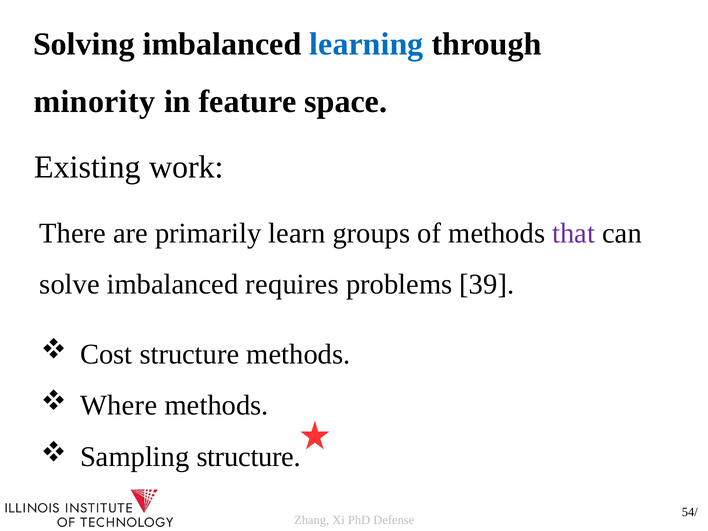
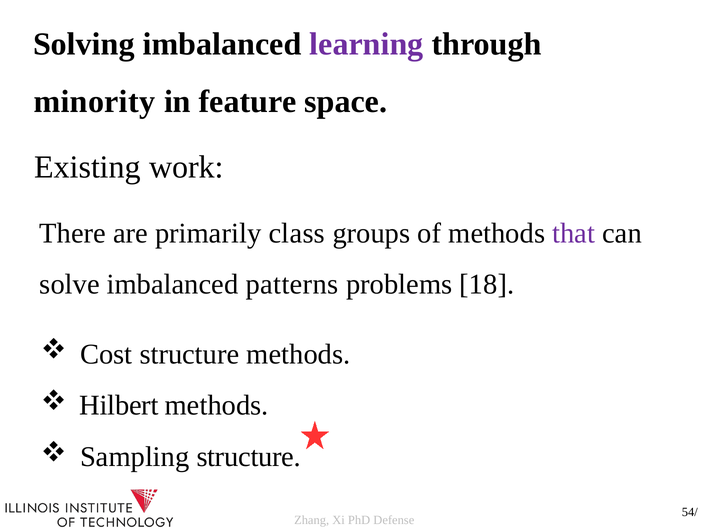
learning colour: blue -> purple
learn: learn -> class
requires: requires -> patterns
39: 39 -> 18
Where: Where -> Hilbert
